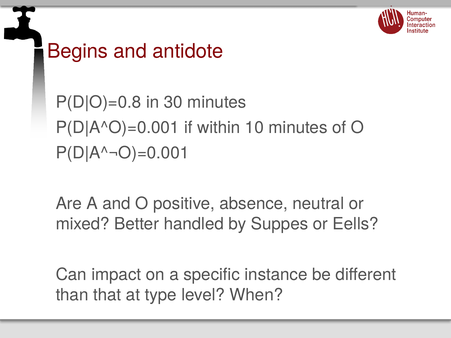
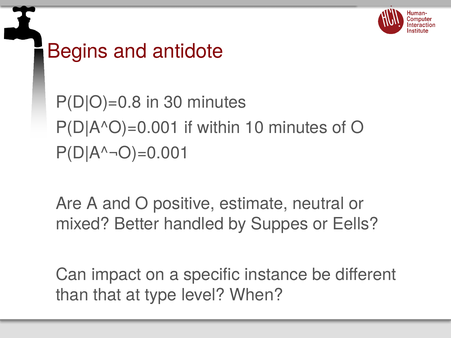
absence: absence -> estimate
